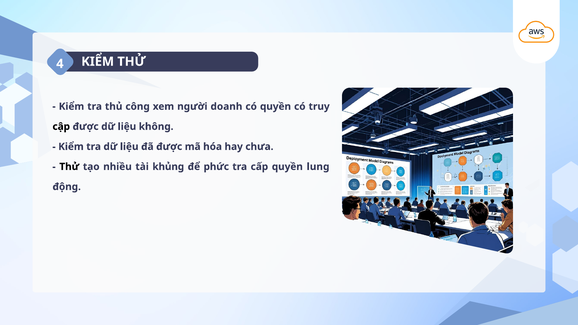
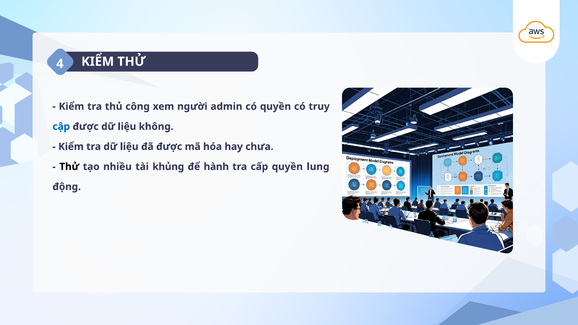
doanh: doanh -> admin
cập colour: black -> blue
phức: phức -> hành
